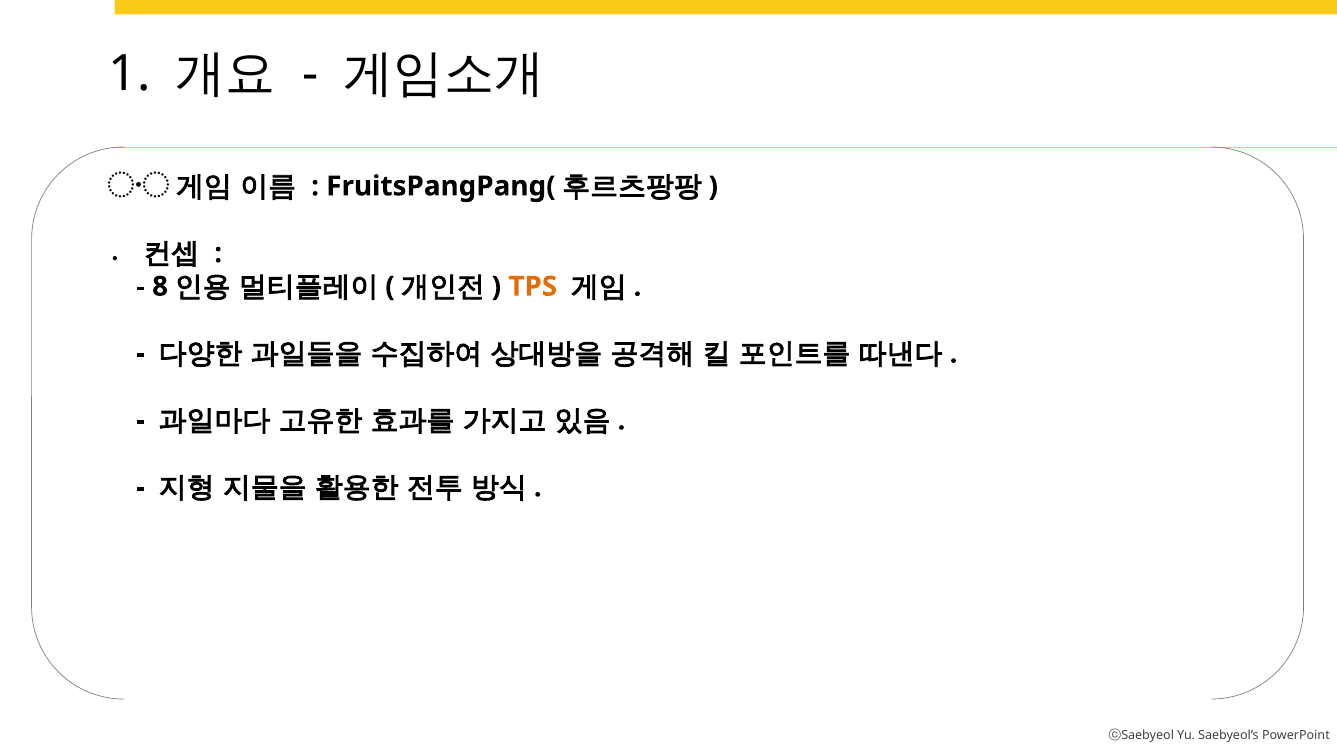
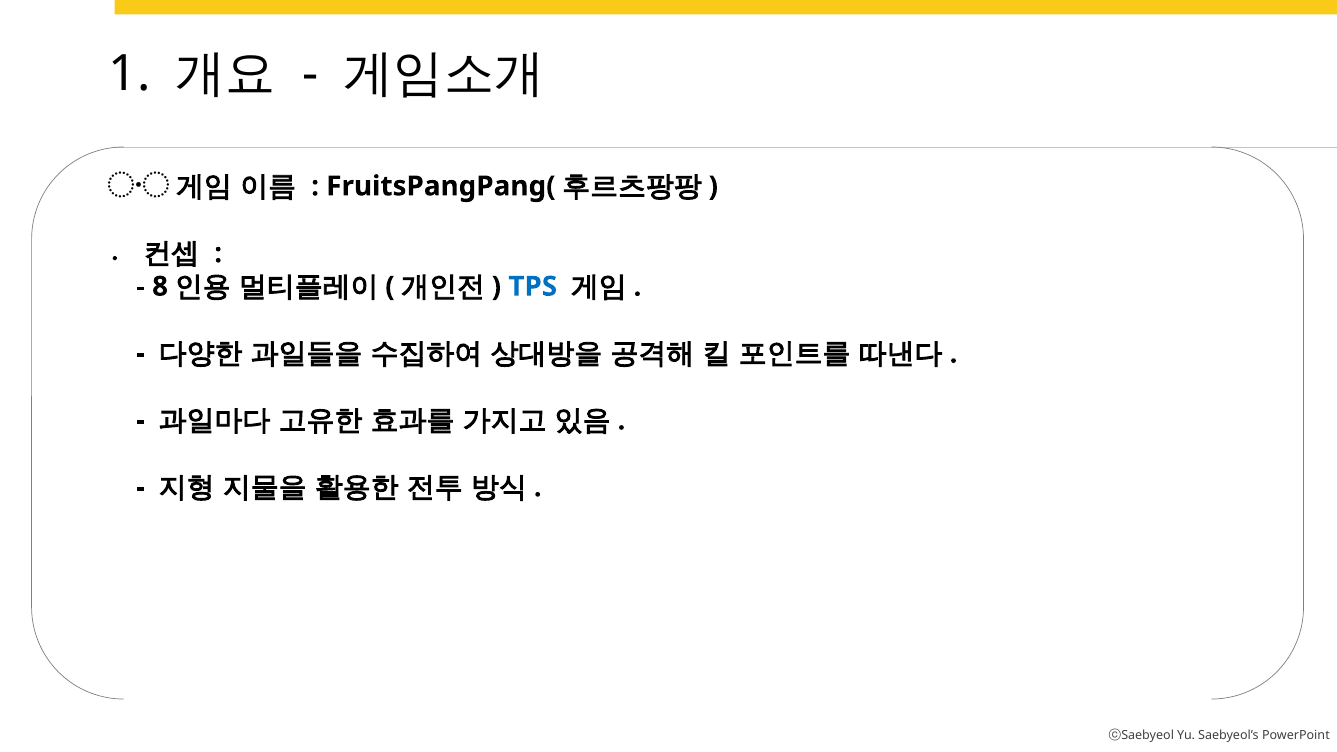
TPS colour: orange -> blue
